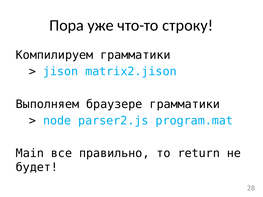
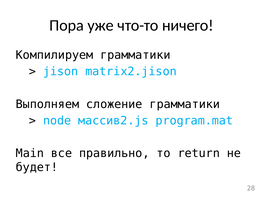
строку: строку -> ничего
браузере: браузере -> сложение
parser2.js: parser2.js -> массив2.js
